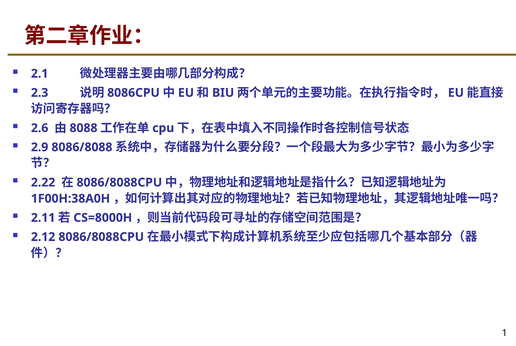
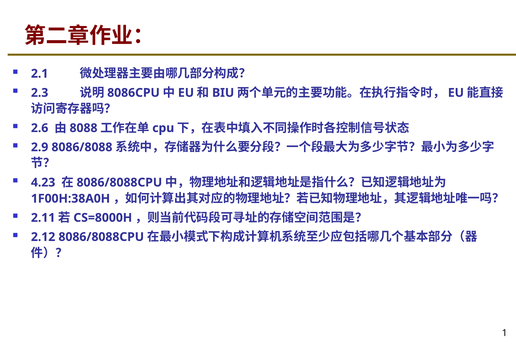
2.22: 2.22 -> 4.23
